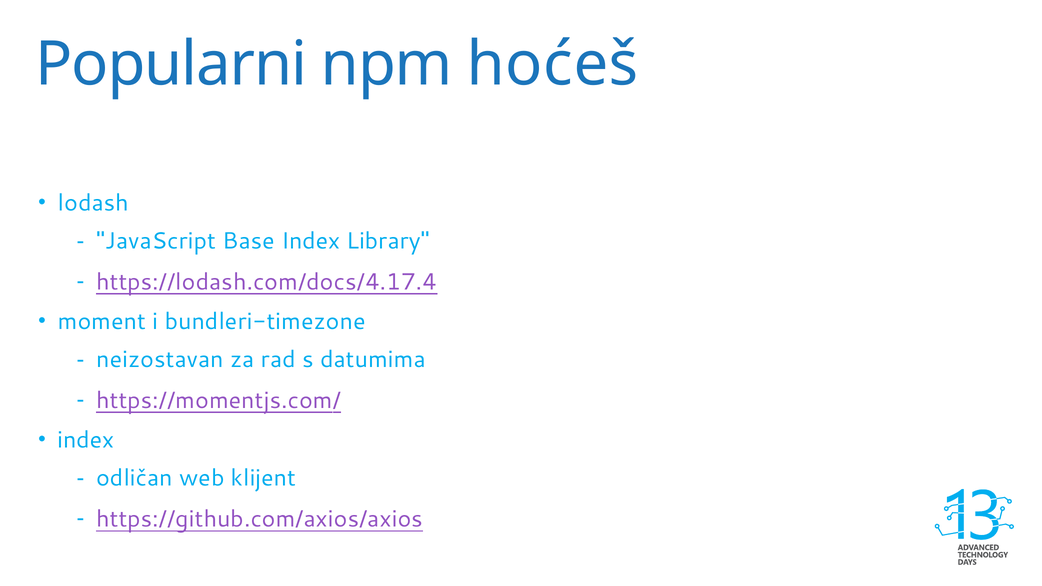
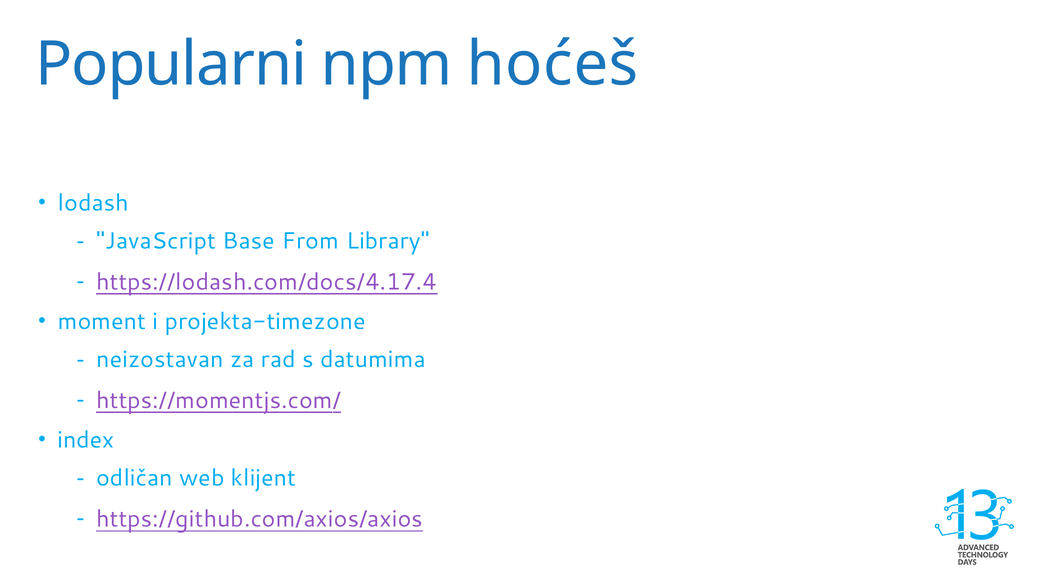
Base Index: Index -> From
bundleri-timezone: bundleri-timezone -> projekta-timezone
